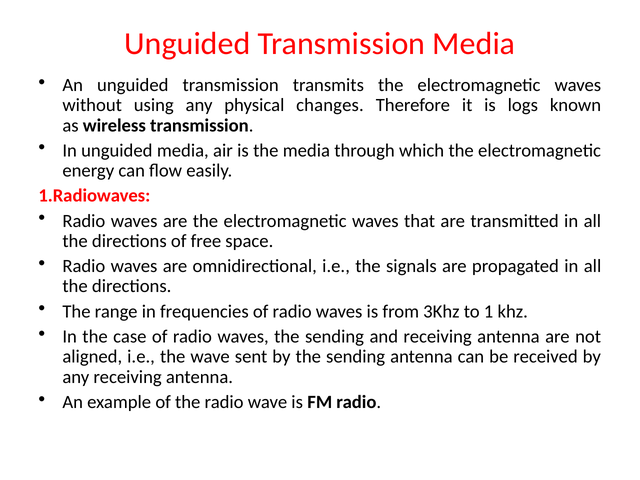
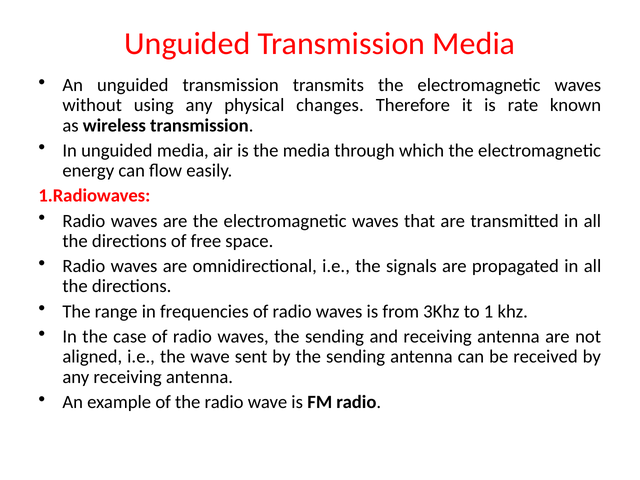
logs: logs -> rate
